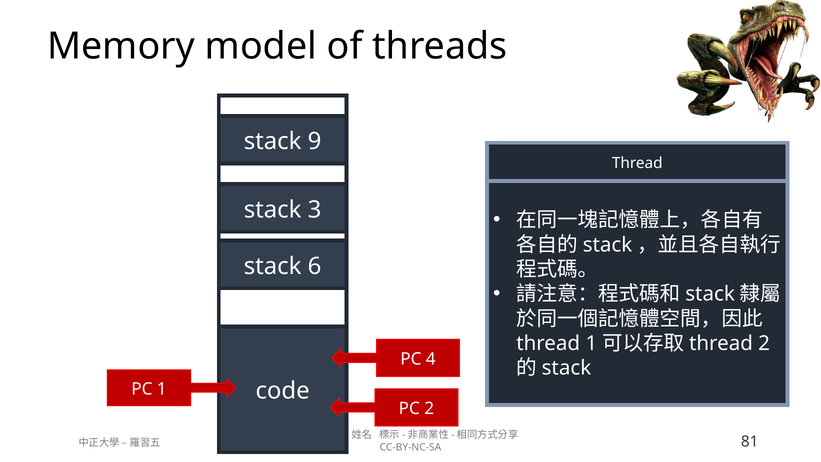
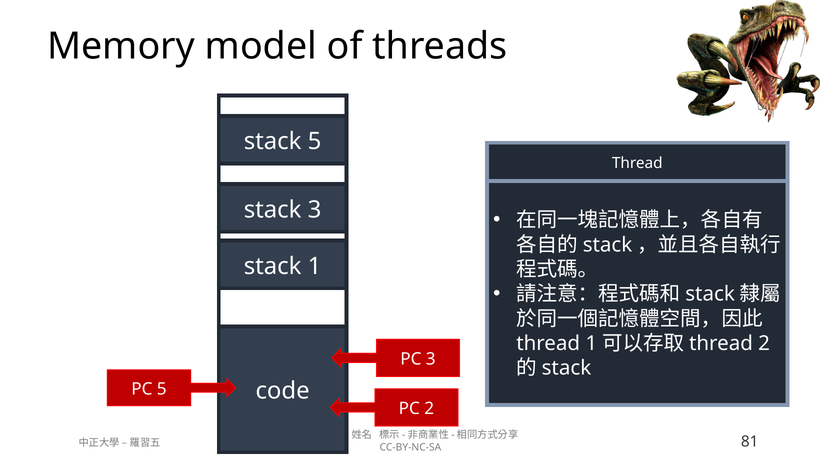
stack 9: 9 -> 5
stack 6: 6 -> 1
PC 4: 4 -> 3
PC 1: 1 -> 5
